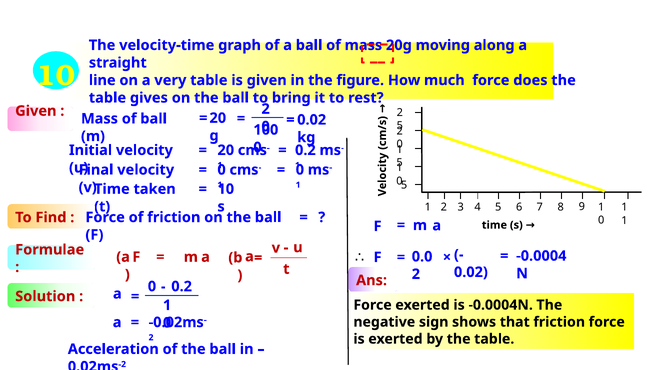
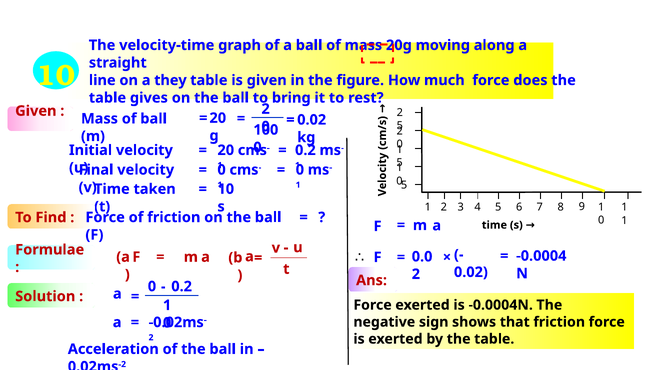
very: very -> they
